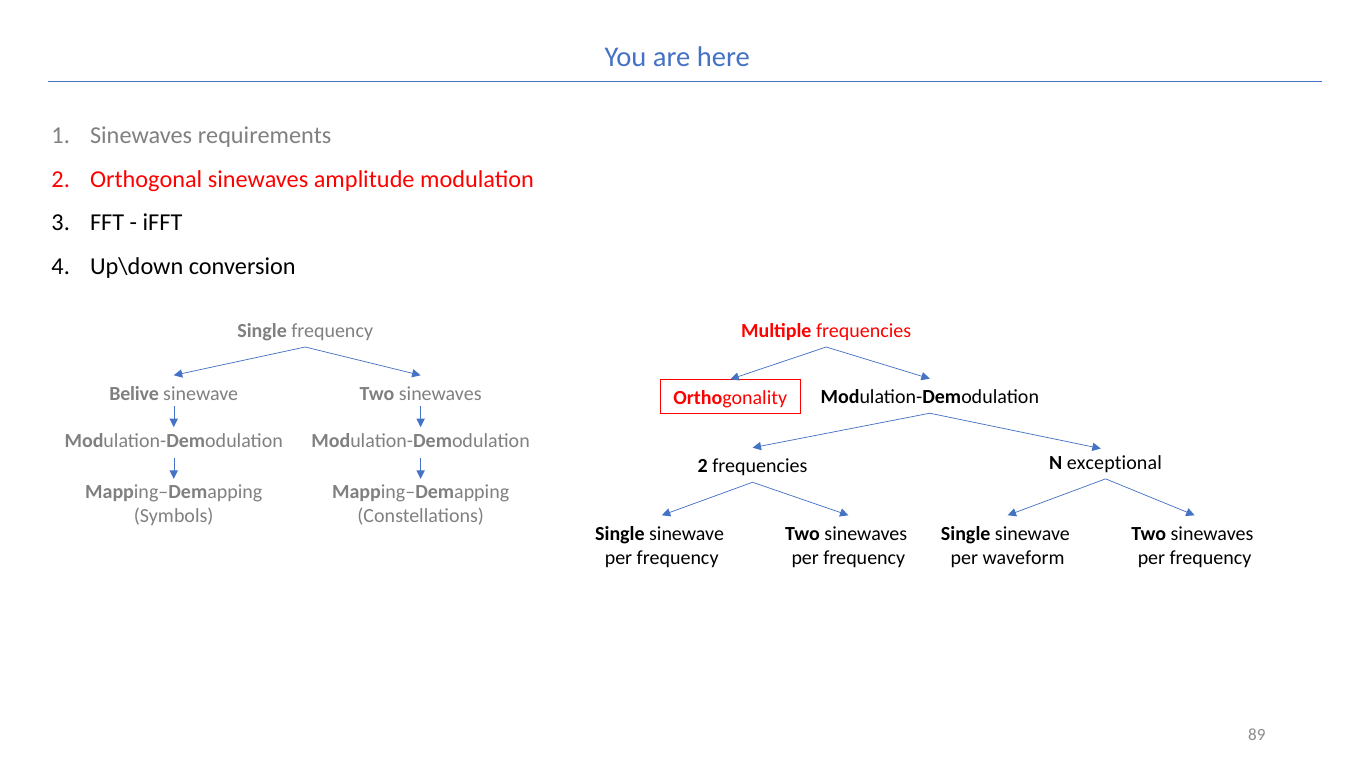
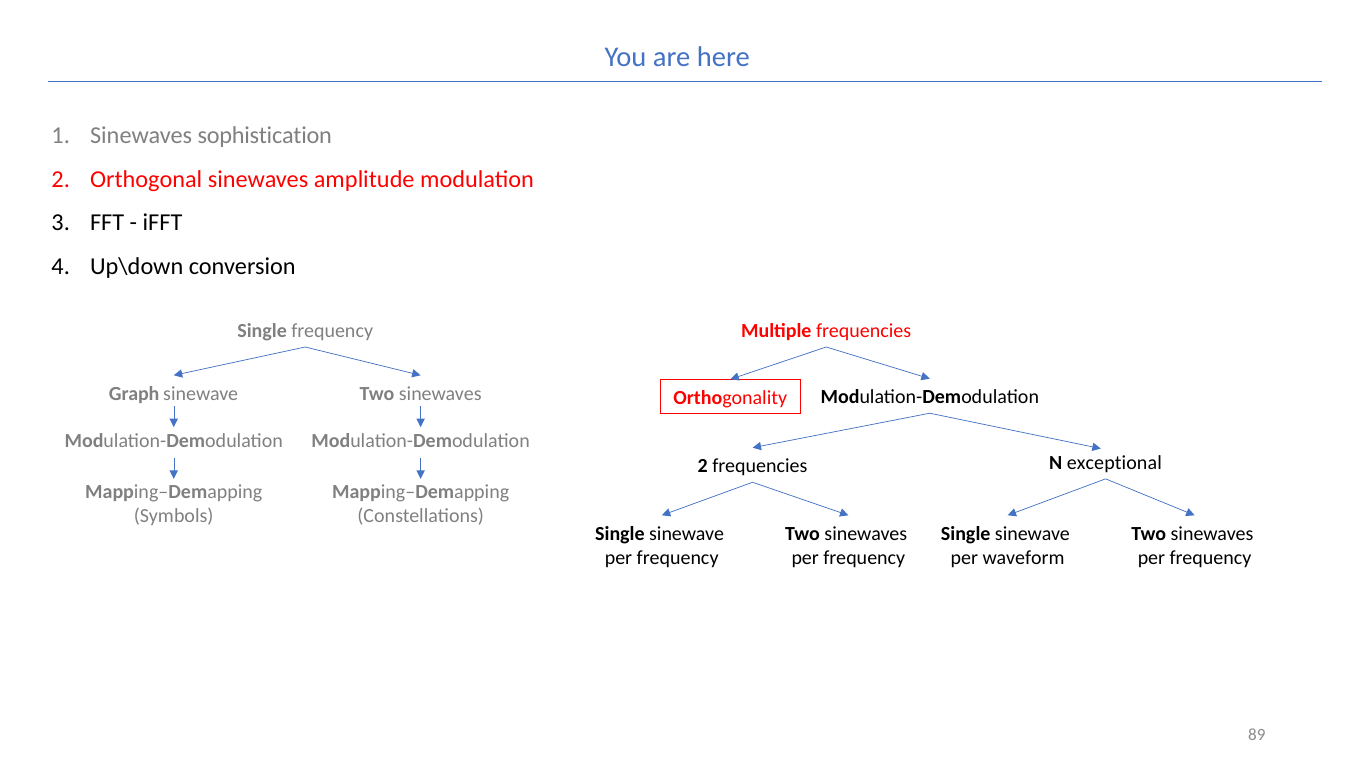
requirements: requirements -> sophistication
Belive: Belive -> Graph
